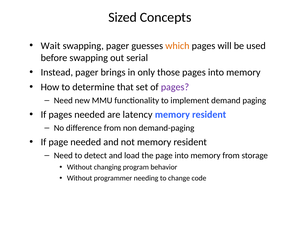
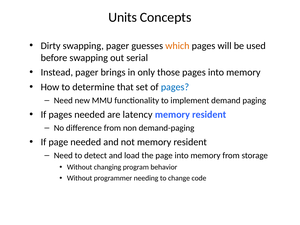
Sized: Sized -> Units
Wait: Wait -> Dirty
pages at (175, 87) colour: purple -> blue
